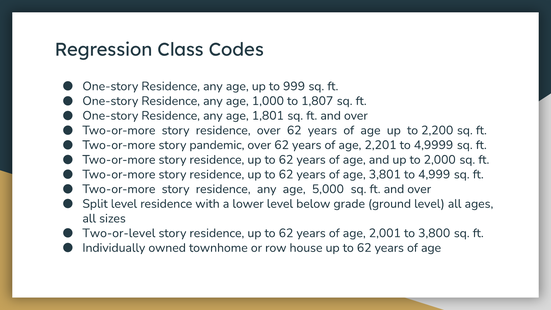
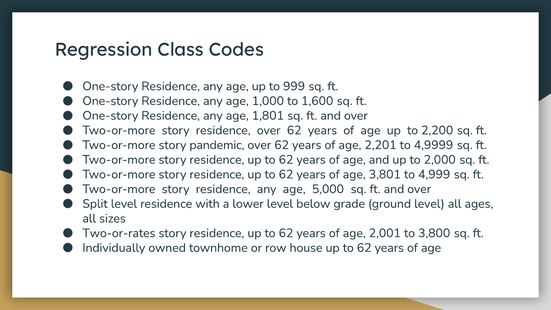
1,807: 1,807 -> 1,600
Two-or-level: Two-or-level -> Two-or-rates
